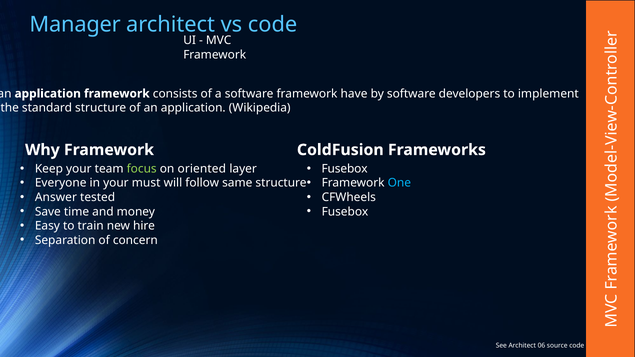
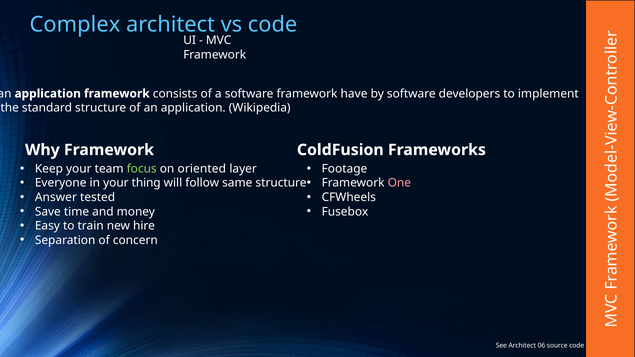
Manager: Manager -> Complex
Fusebox at (345, 169): Fusebox -> Footage
must: must -> thing
One colour: light blue -> pink
